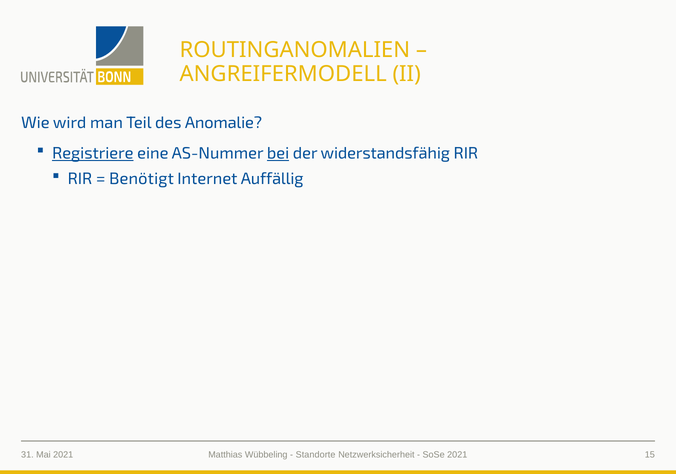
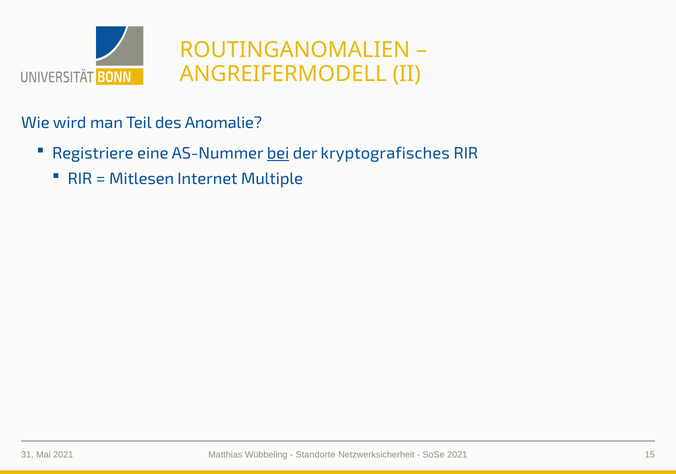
Registriere underline: present -> none
widerstandsfähig: widerstandsfähig -> kryptografisches
Benötigt: Benötigt -> Mitlesen
Auffällig: Auffällig -> Multiple
